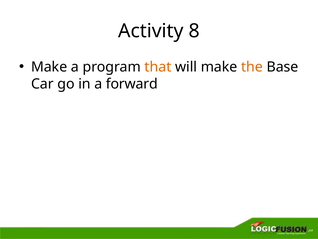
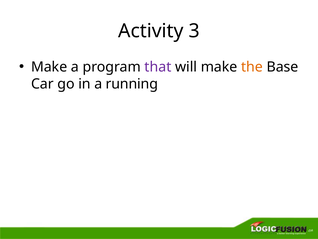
8: 8 -> 3
that colour: orange -> purple
forward: forward -> running
